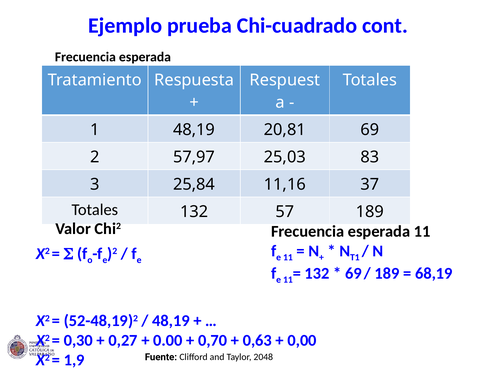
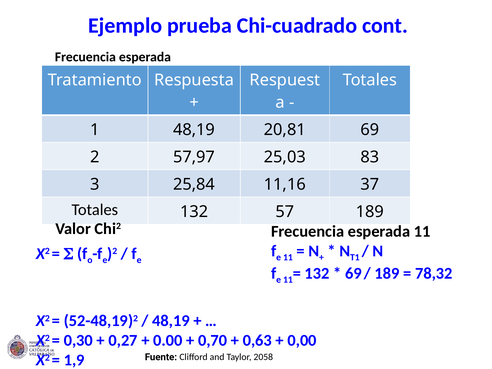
68,19: 68,19 -> 78,32
2048: 2048 -> 2058
